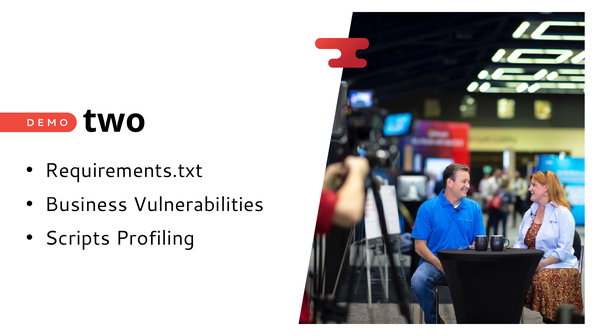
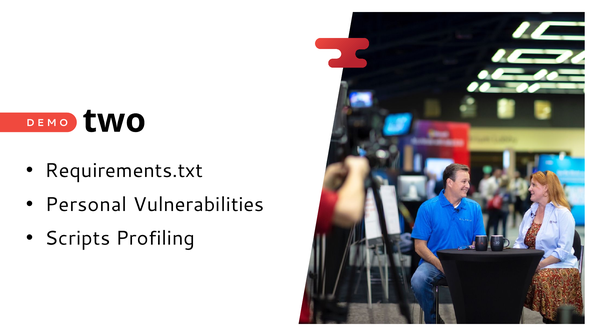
Business: Business -> Personal
